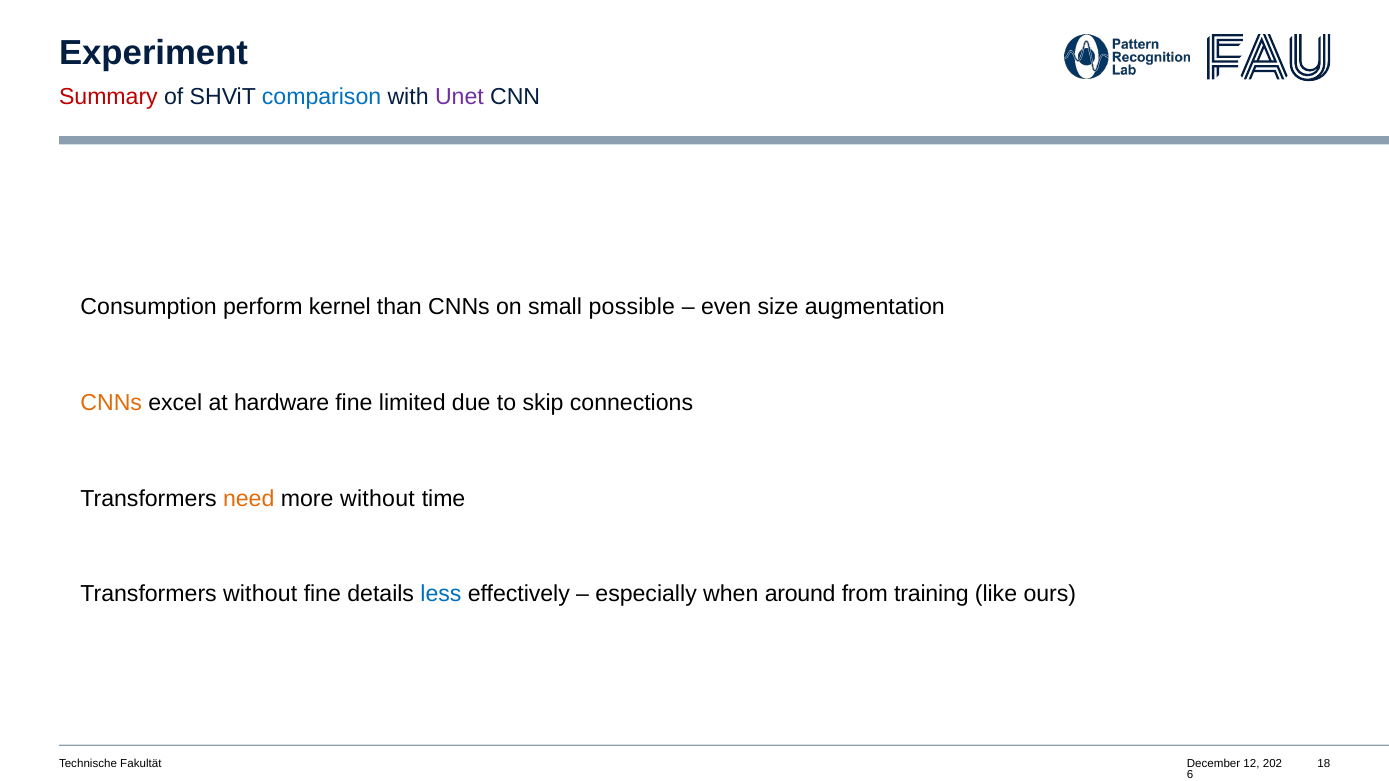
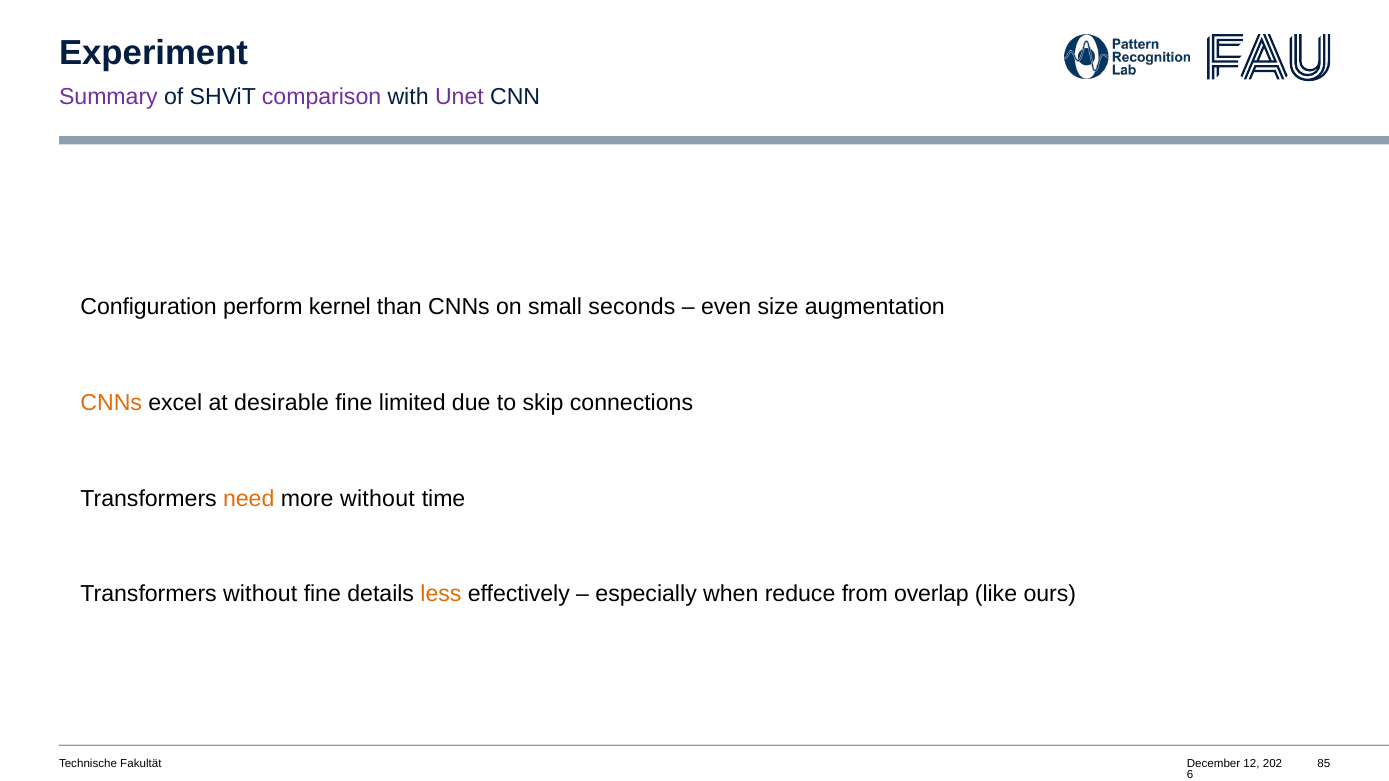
Summary colour: red -> purple
comparison colour: blue -> purple
Consumption: Consumption -> Configuration
possible: possible -> seconds
hardware: hardware -> desirable
less colour: blue -> orange
around: around -> reduce
training: training -> overlap
18: 18 -> 85
